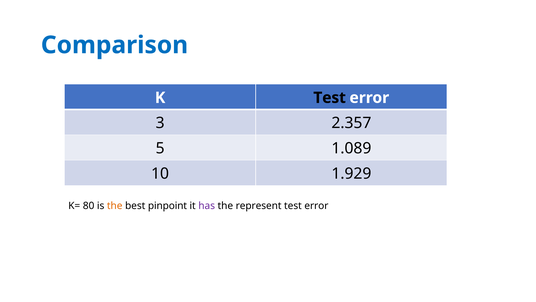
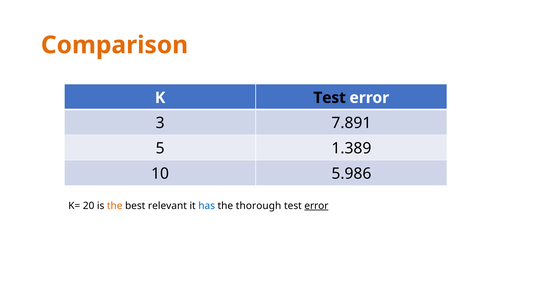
Comparison colour: blue -> orange
2.357: 2.357 -> 7.891
1.089: 1.089 -> 1.389
1.929: 1.929 -> 5.986
80: 80 -> 20
pinpoint: pinpoint -> relevant
has colour: purple -> blue
represent: represent -> thorough
error at (316, 205) underline: none -> present
